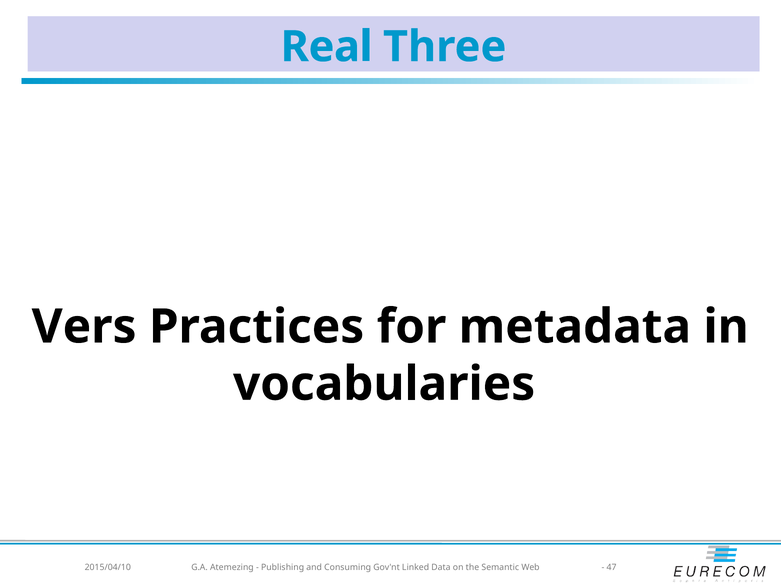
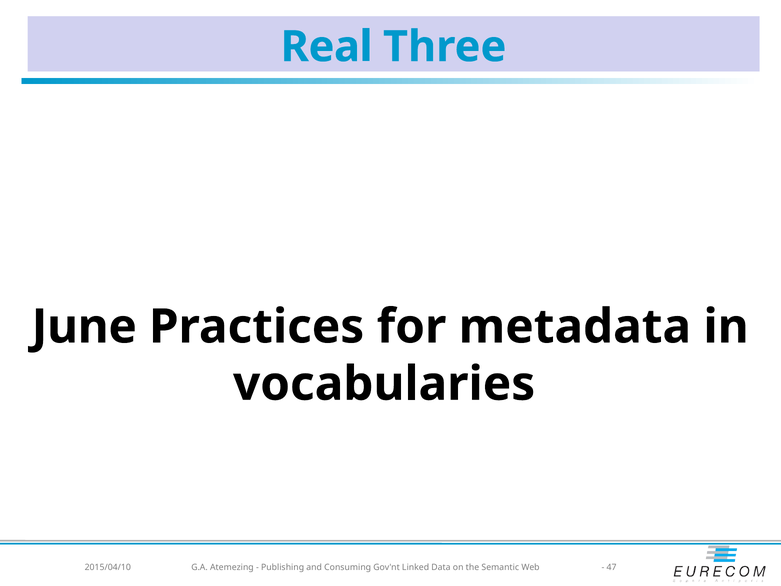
Vers: Vers -> June
